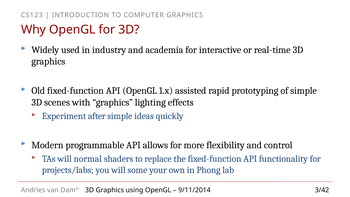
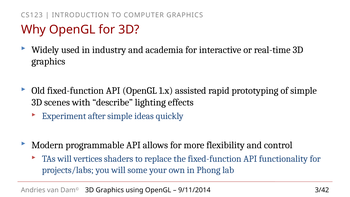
with graphics: graphics -> describe
normal: normal -> vertices
